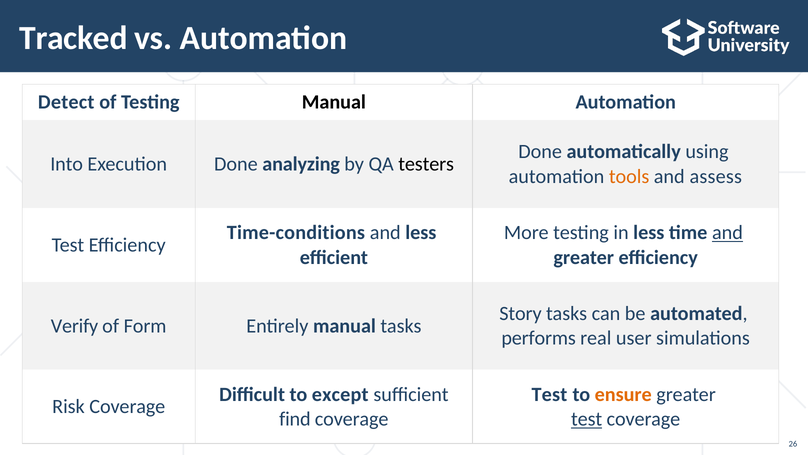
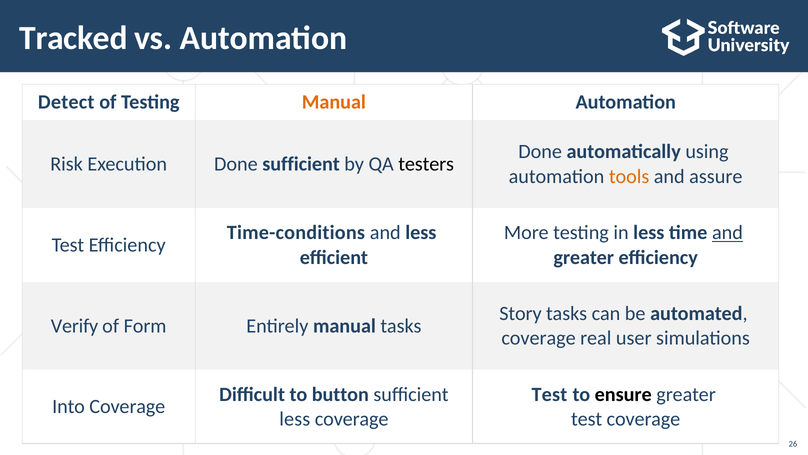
Manual at (334, 102) colour: black -> orange
Into: Into -> Risk
Done analyzing: analyzing -> sufficient
assess: assess -> assure
performs at (539, 338): performs -> coverage
except: except -> button
ensure colour: orange -> black
Risk: Risk -> Into
find at (295, 419): find -> less
test at (587, 419) underline: present -> none
